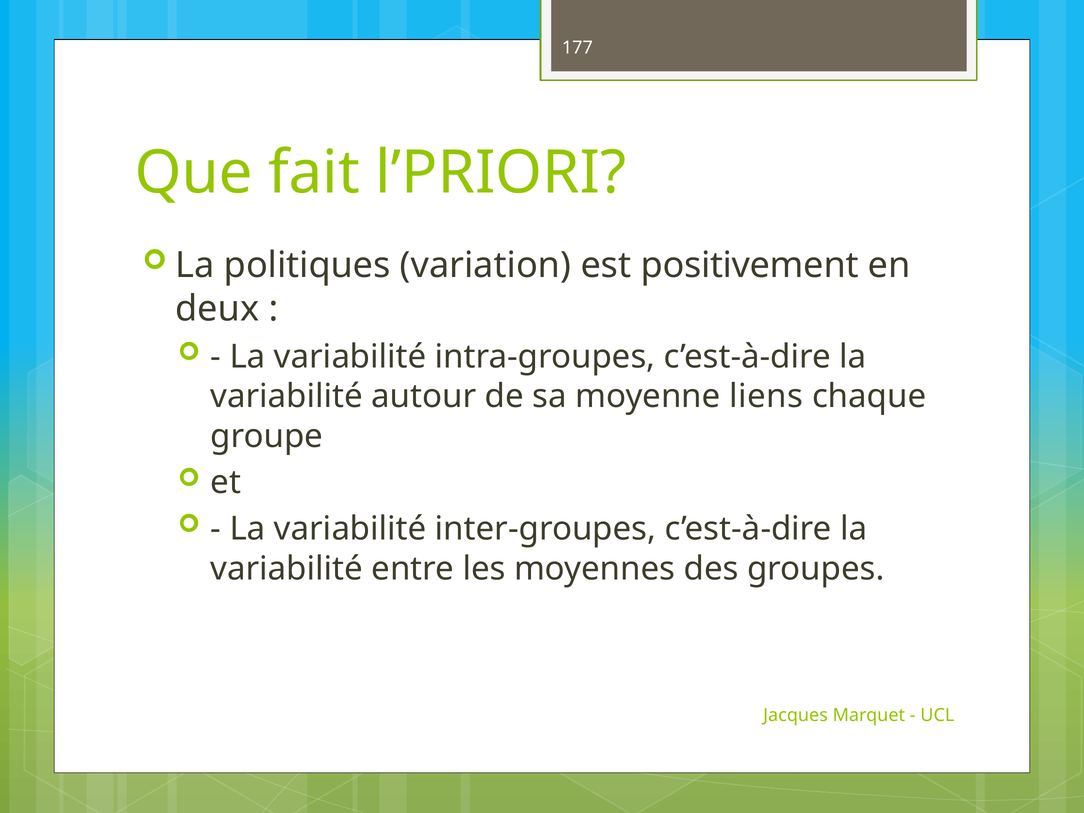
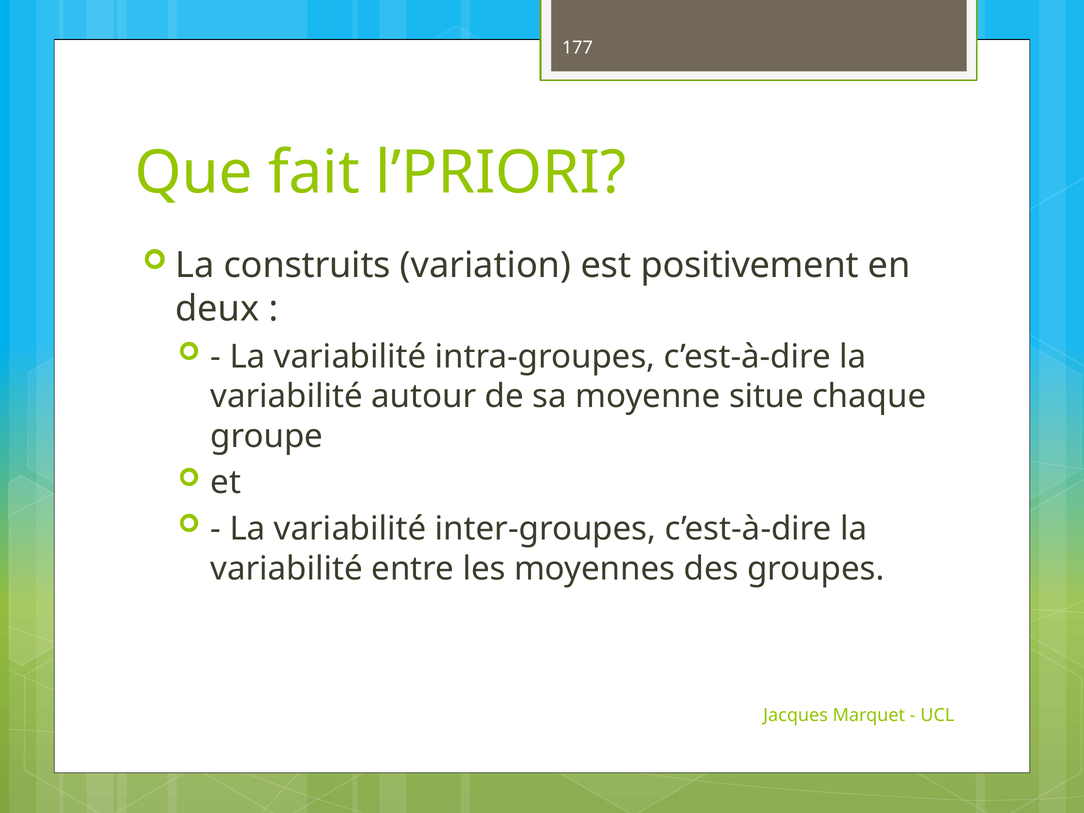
politiques: politiques -> construits
liens: liens -> situe
